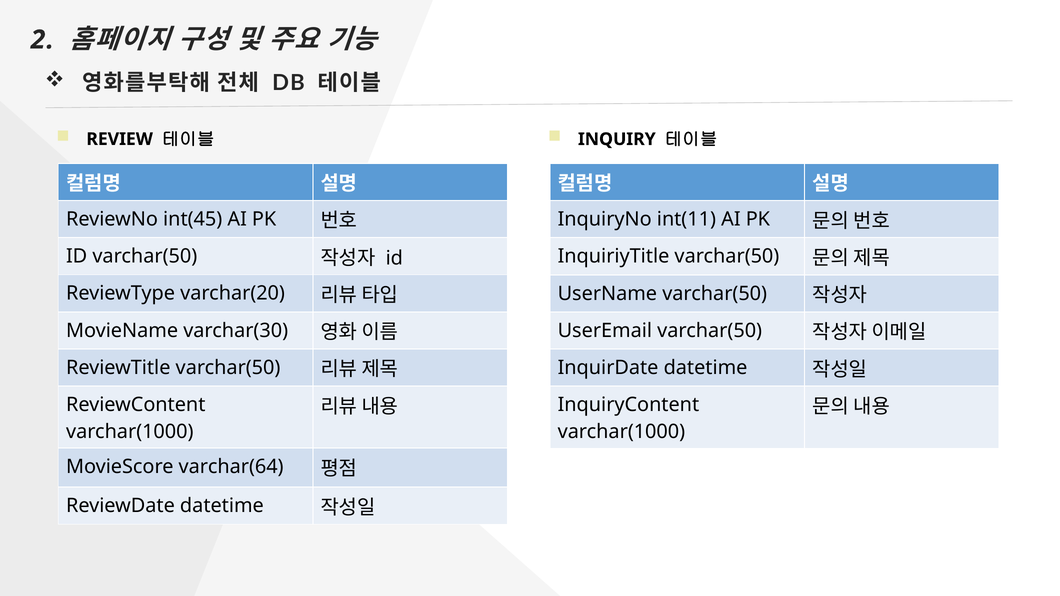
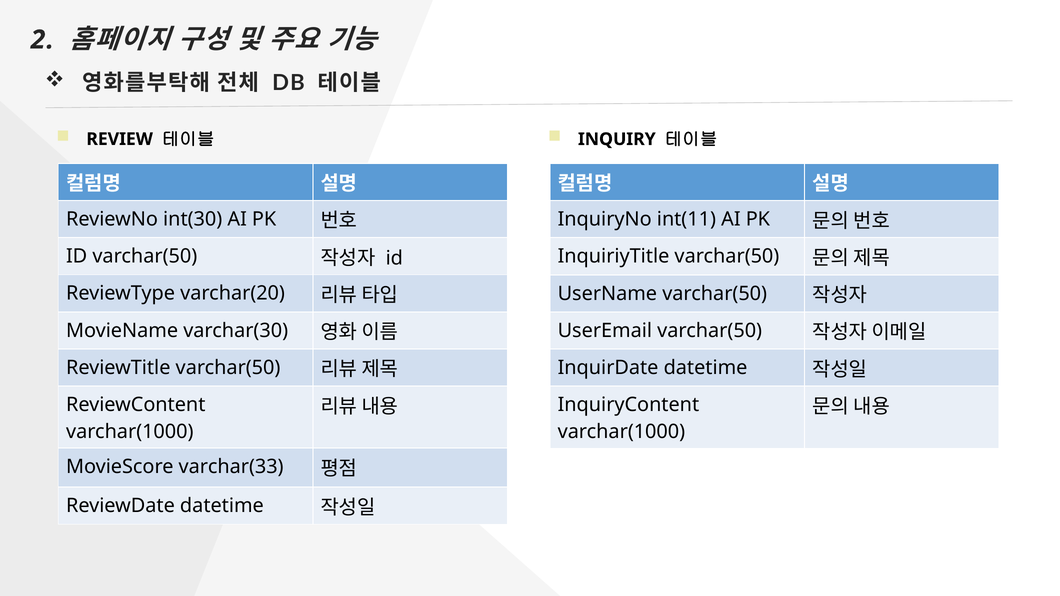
int(45: int(45 -> int(30
varchar(64: varchar(64 -> varchar(33
